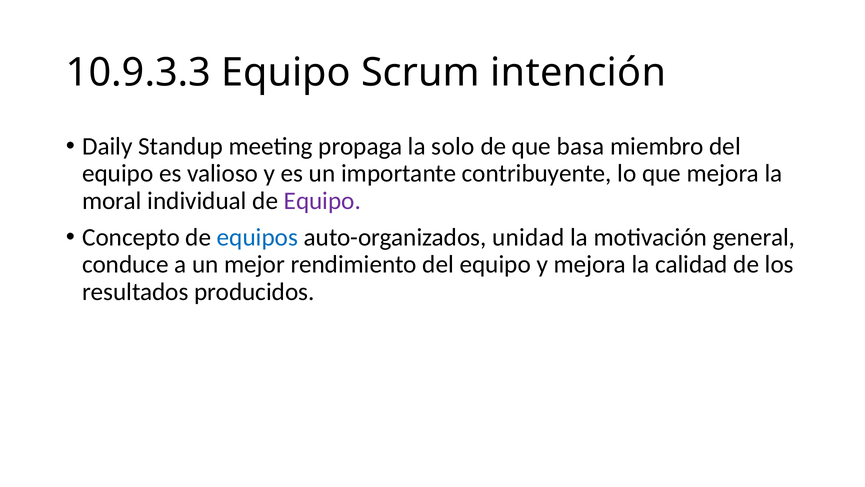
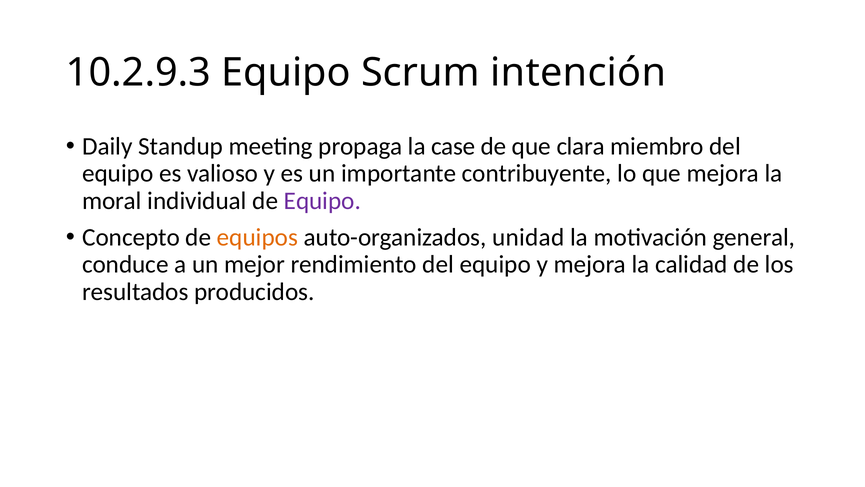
10.9.3.3: 10.9.3.3 -> 10.2.9.3
solo: solo -> case
basa: basa -> clara
equipos colour: blue -> orange
